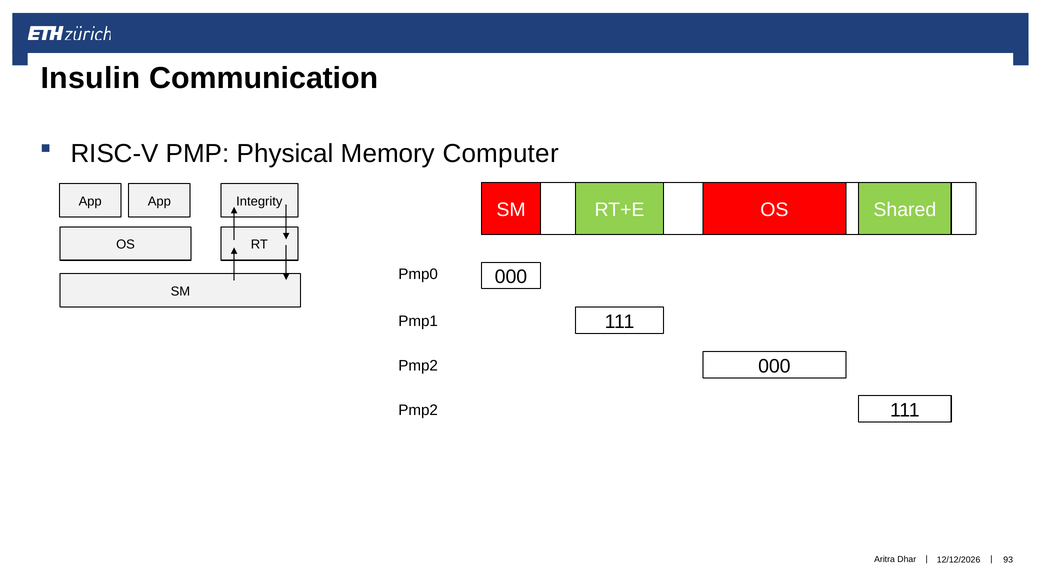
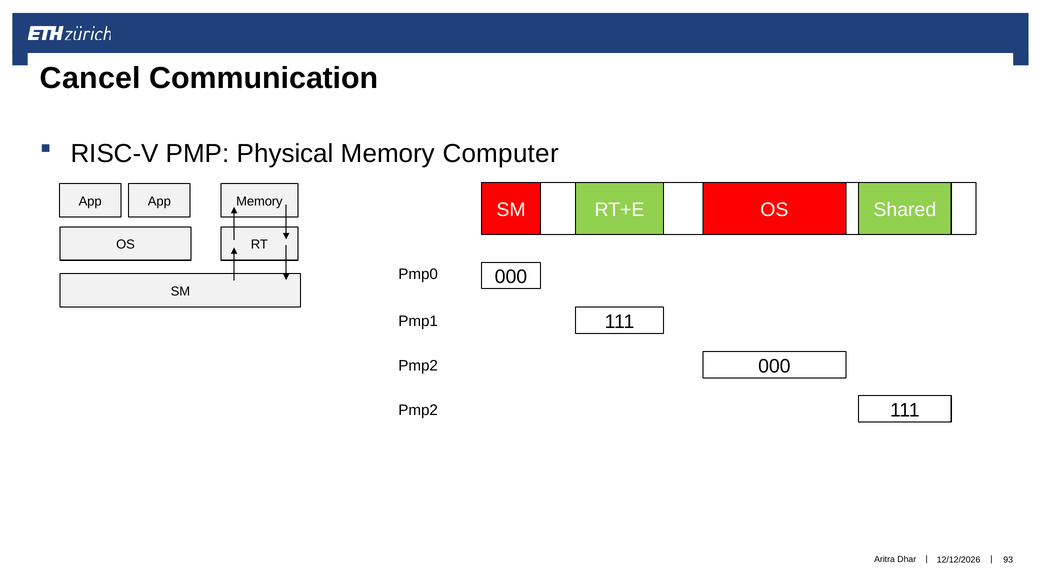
Insulin: Insulin -> Cancel
App Integrity: Integrity -> Memory
